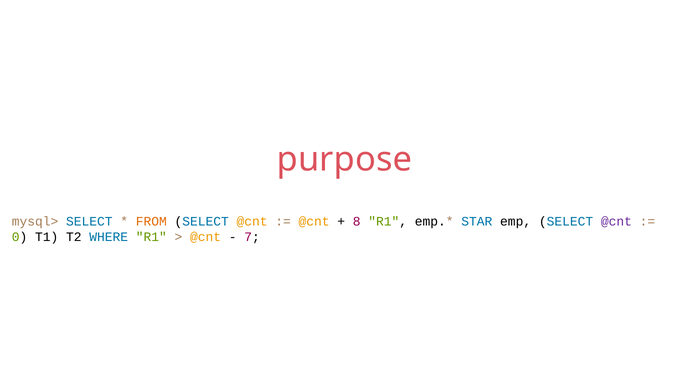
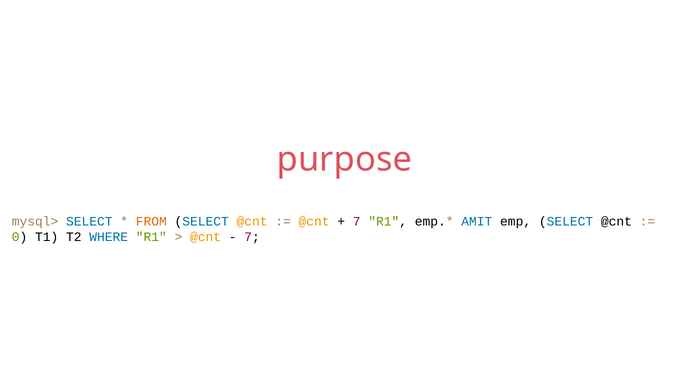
8 at (357, 221): 8 -> 7
STAR: STAR -> AMIT
@cnt at (616, 221) colour: purple -> black
